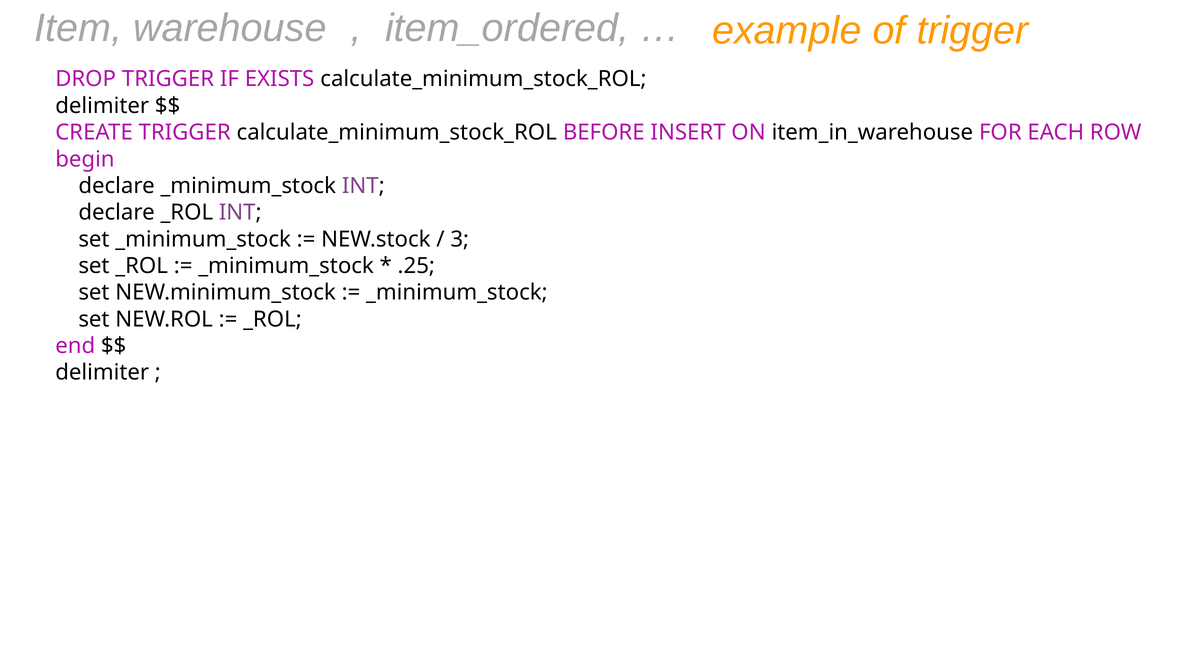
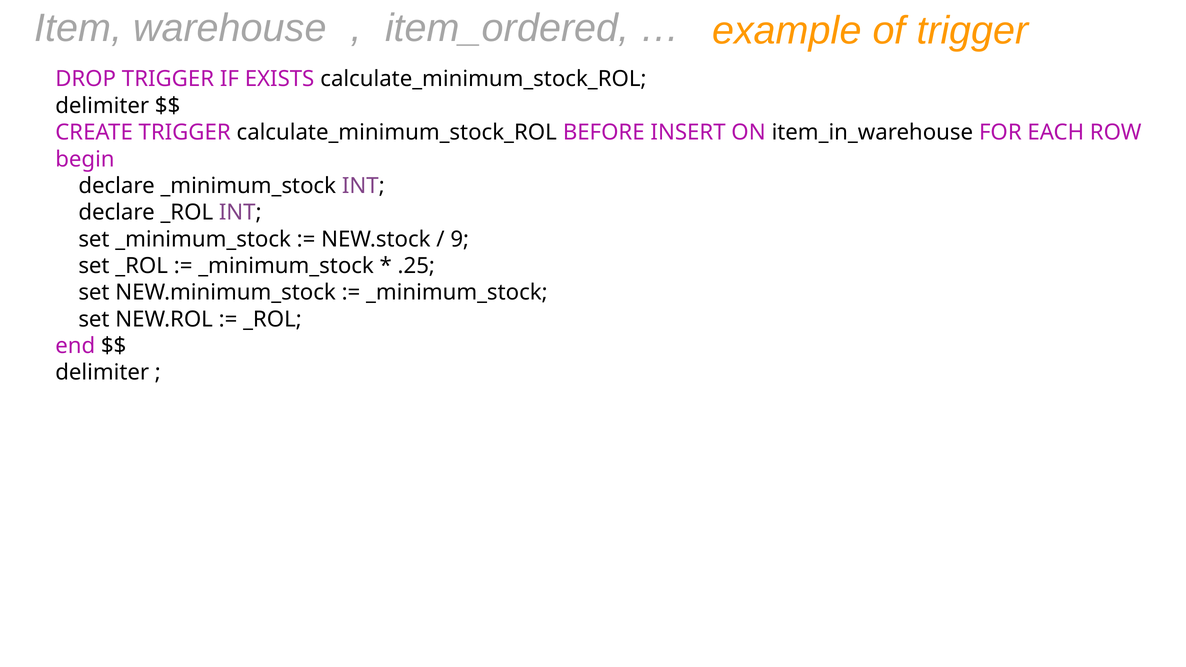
3: 3 -> 9
